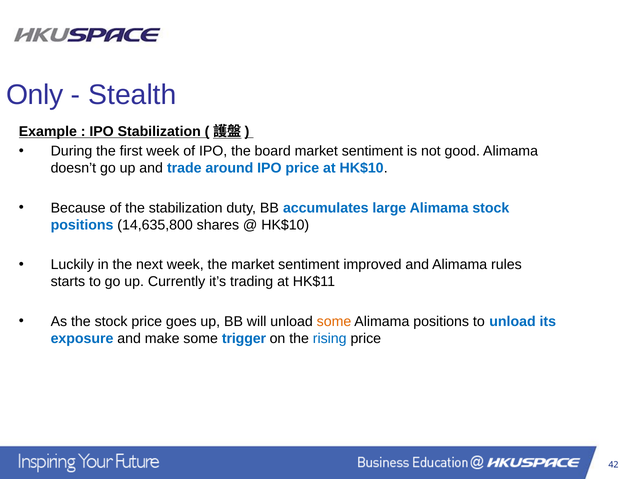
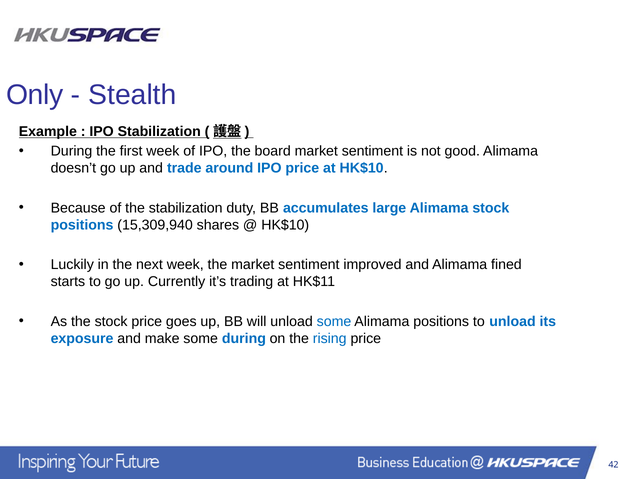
14,635,800: 14,635,800 -> 15,309,940
rules: rules -> fined
some at (334, 321) colour: orange -> blue
some trigger: trigger -> during
